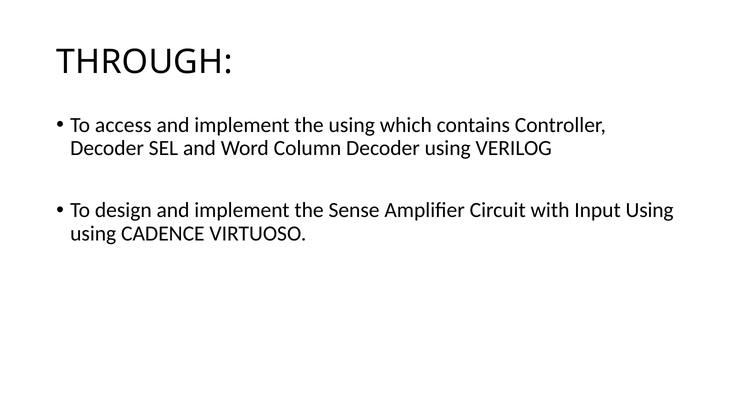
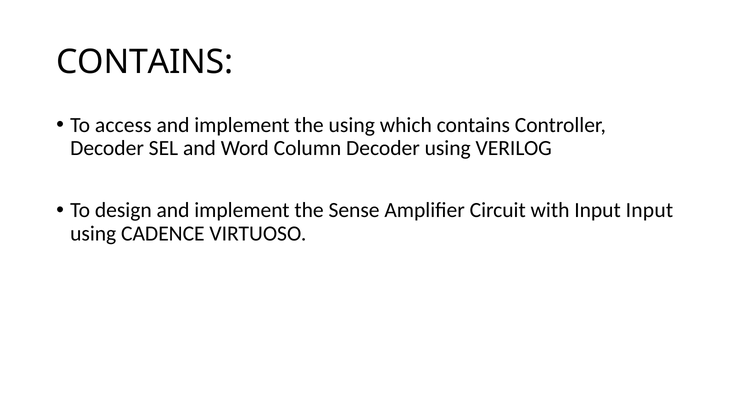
THROUGH at (145, 62): THROUGH -> CONTAINS
Input Using: Using -> Input
